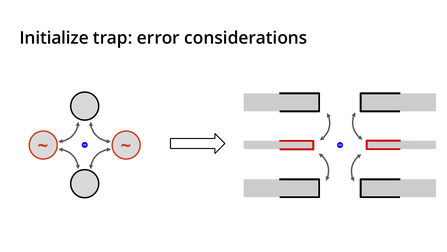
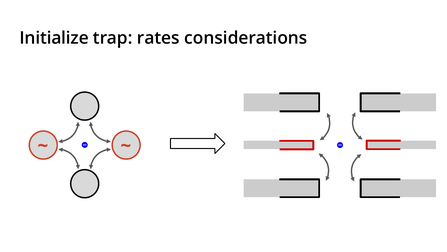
error: error -> rates
